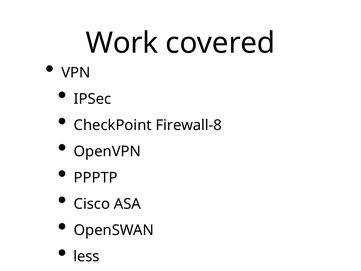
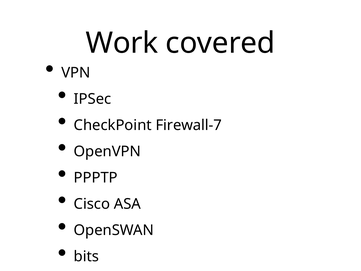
Firewall-8: Firewall-8 -> Firewall-7
less: less -> bits
